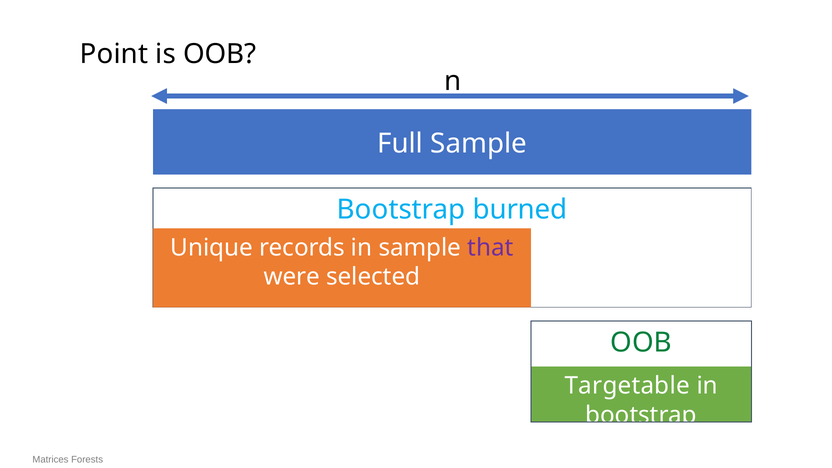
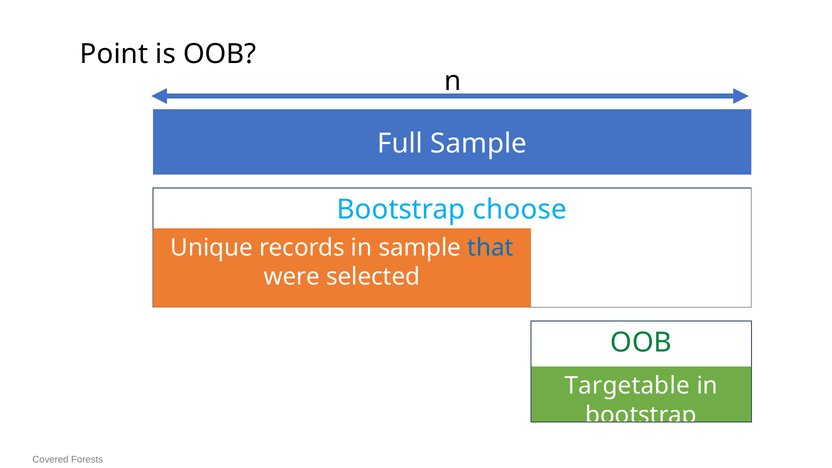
burned: burned -> choose
that colour: purple -> blue
Matrices: Matrices -> Covered
